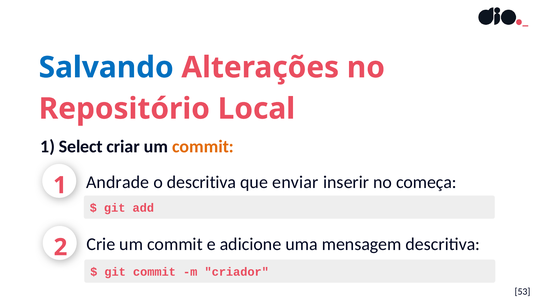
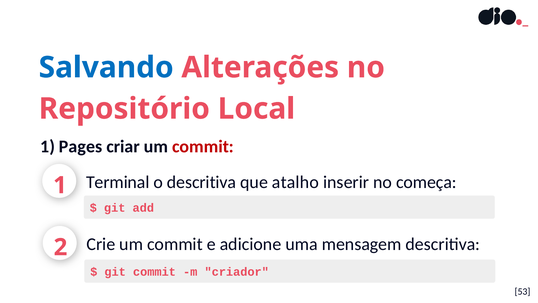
Select: Select -> Pages
commit at (203, 146) colour: orange -> red
Andrade: Andrade -> Terminal
enviar: enviar -> atalho
